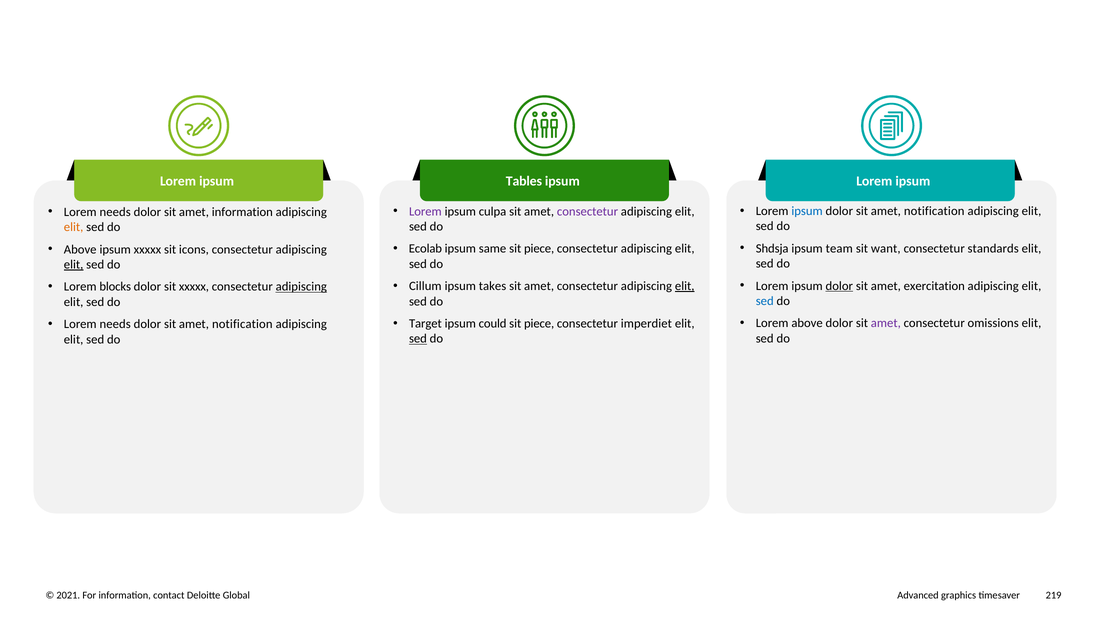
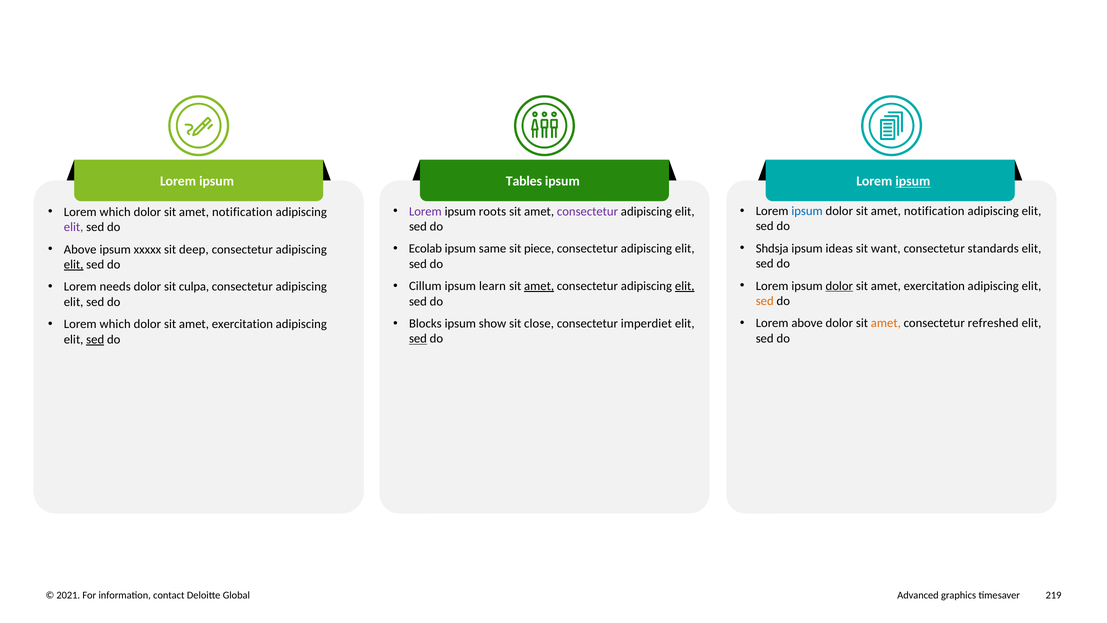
ipsum at (913, 181) underline: none -> present
culpa: culpa -> roots
needs at (115, 212): needs -> which
information at (242, 212): information -> notification
elit at (74, 227) colour: orange -> purple
team: team -> ideas
icons: icons -> deep
takes: takes -> learn
amet at (539, 286) underline: none -> present
blocks: blocks -> needs
sit xxxxx: xxxxx -> culpa
adipiscing at (301, 287) underline: present -> none
sed at (765, 301) colour: blue -> orange
amet at (886, 323) colour: purple -> orange
omissions: omissions -> refreshed
Target: Target -> Blocks
could: could -> show
piece at (539, 323): piece -> close
needs at (115, 324): needs -> which
notification at (242, 324): notification -> exercitation
sed at (95, 339) underline: none -> present
